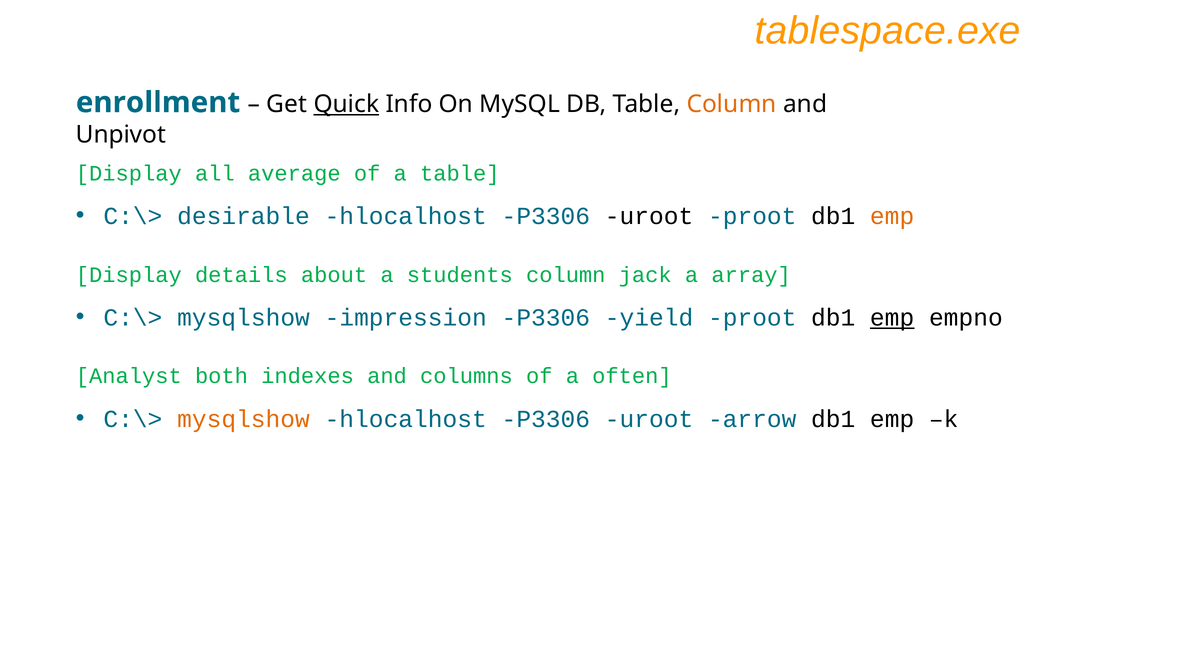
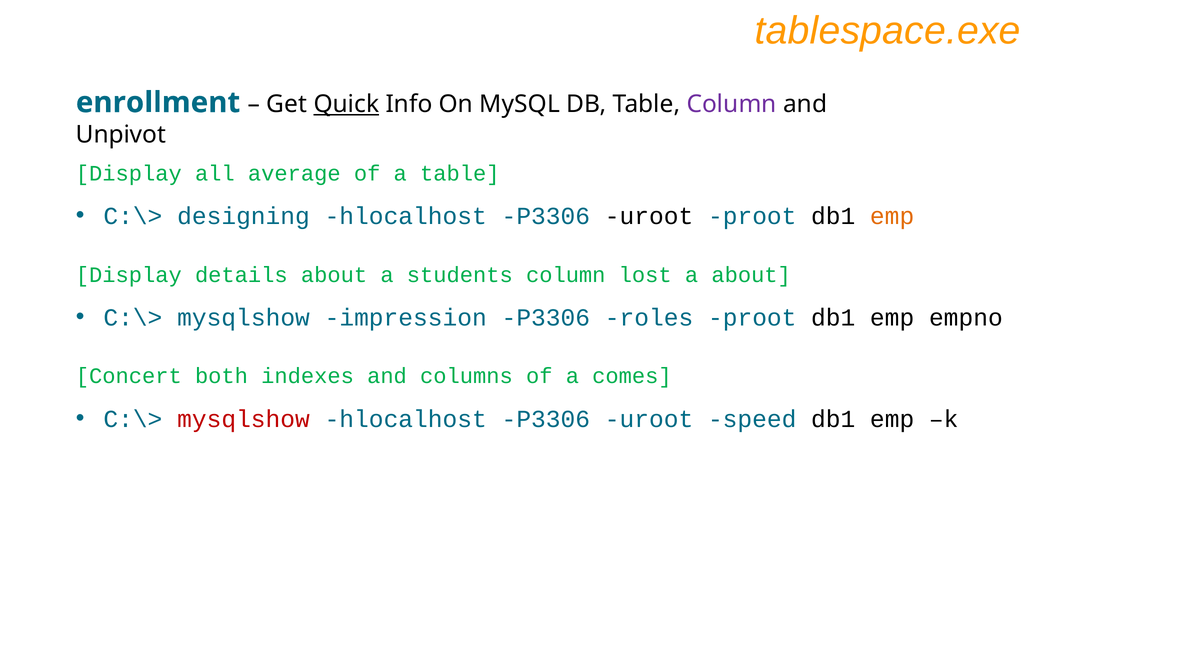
Column at (732, 104) colour: orange -> purple
desirable: desirable -> designing
jack: jack -> lost
a array: array -> about
yield: yield -> roles
emp at (892, 318) underline: present -> none
Analyst: Analyst -> Concert
often: often -> comes
mysqlshow at (243, 419) colour: orange -> red
arrow: arrow -> speed
